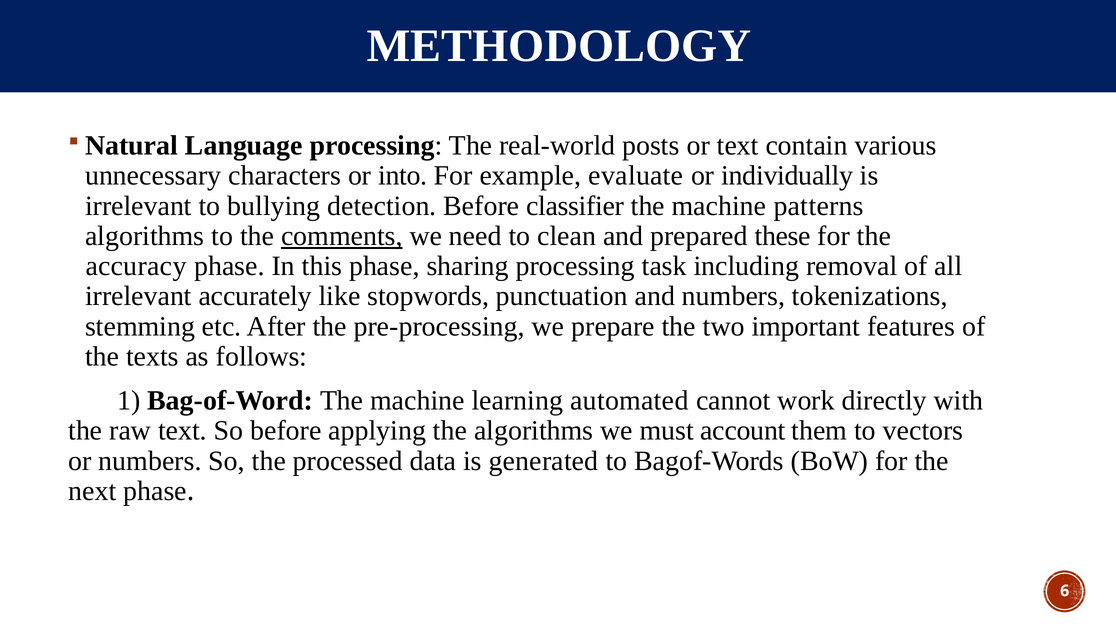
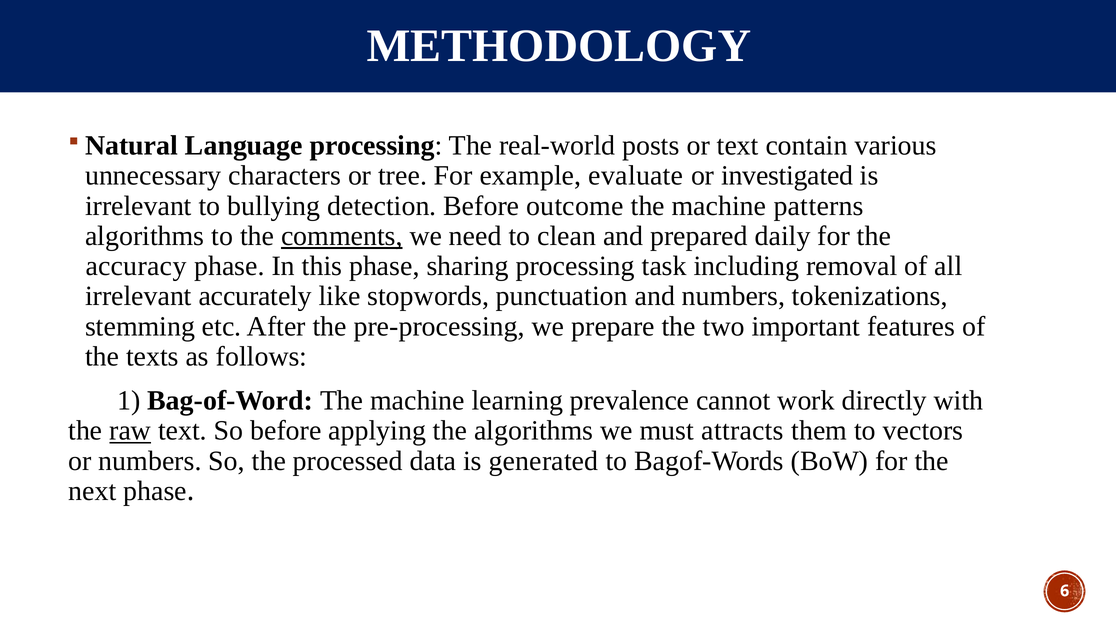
into: into -> tree
individually: individually -> investigated
classifier: classifier -> outcome
these: these -> daily
automated: automated -> prevalence
raw underline: none -> present
account: account -> attracts
